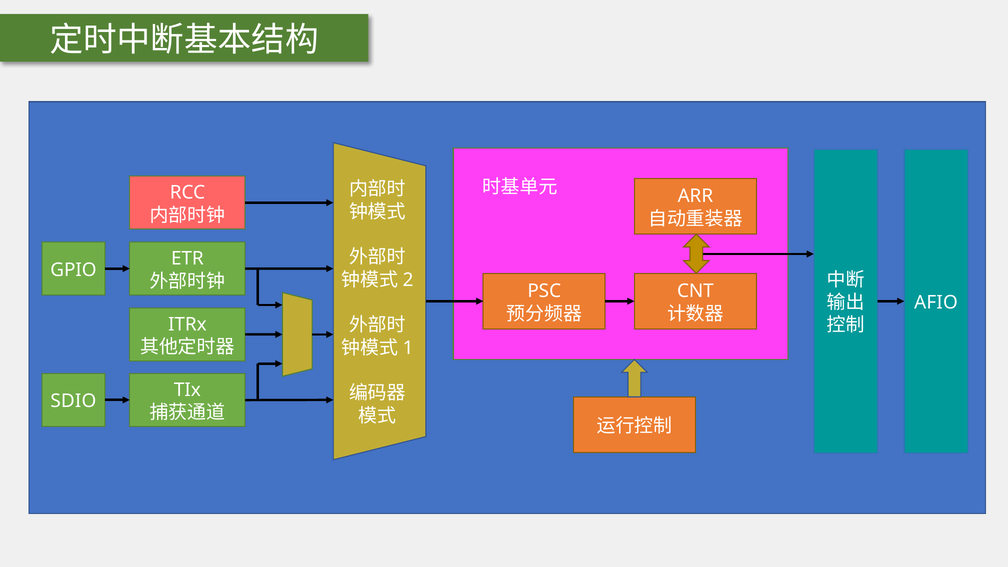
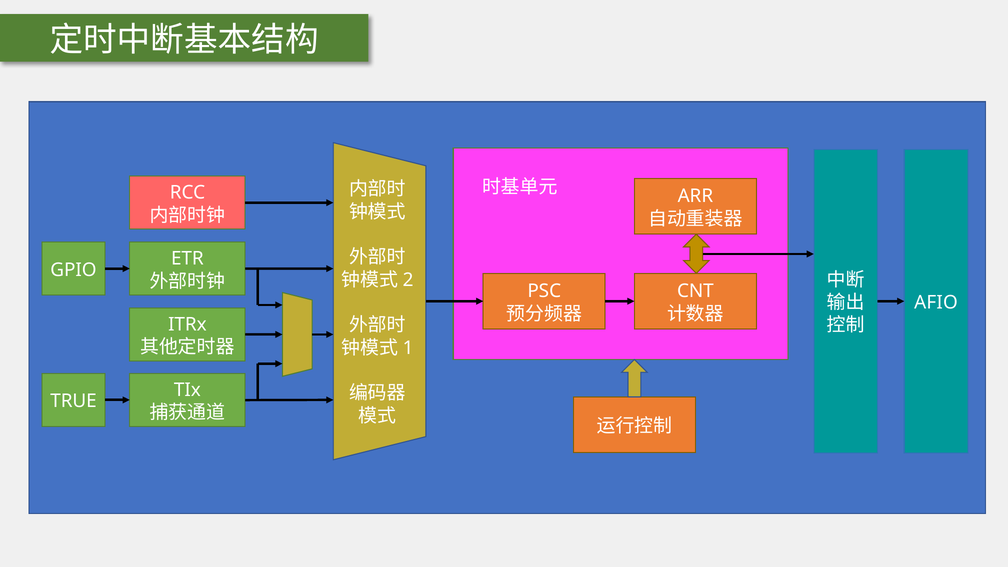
SDIO: SDIO -> TRUE
